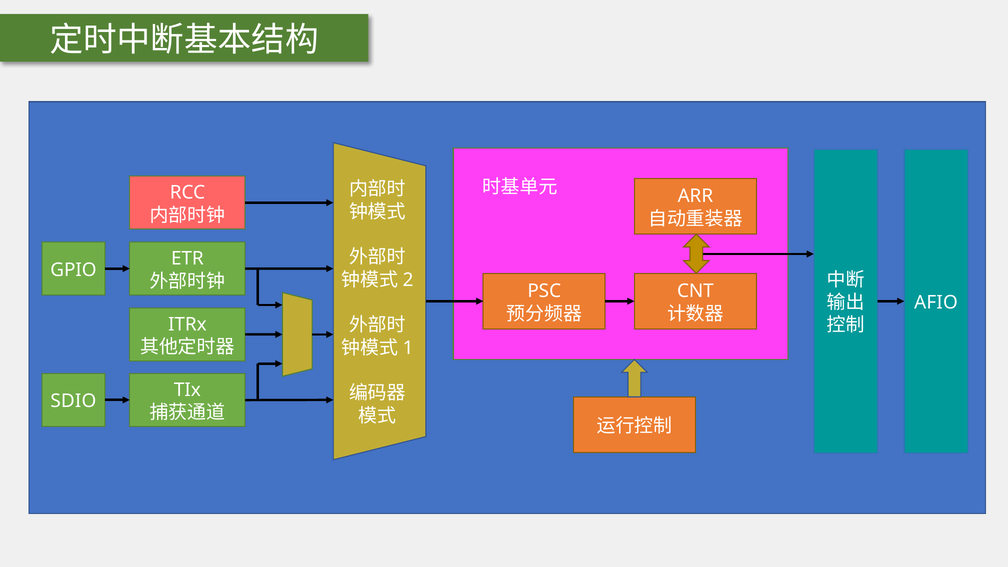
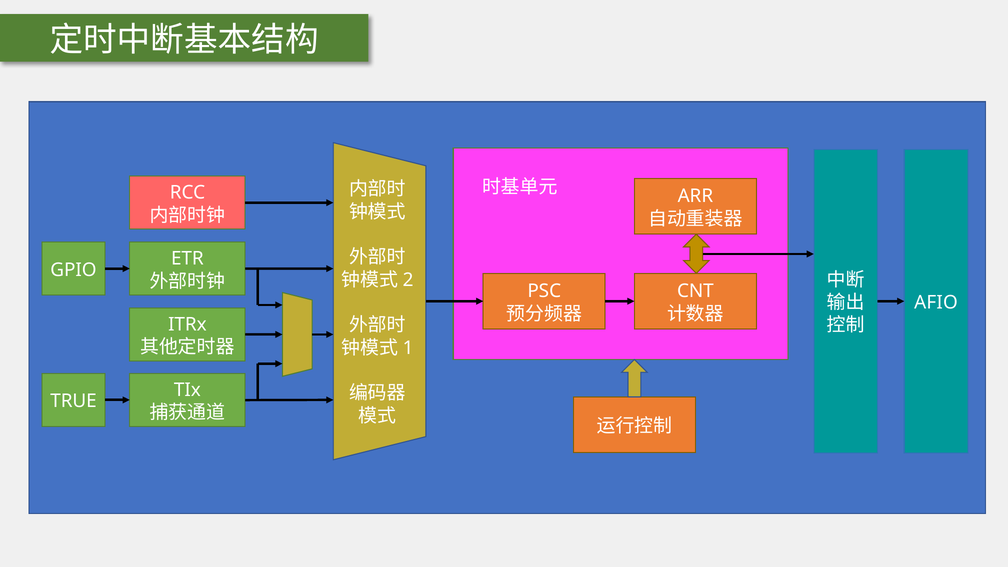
SDIO: SDIO -> TRUE
